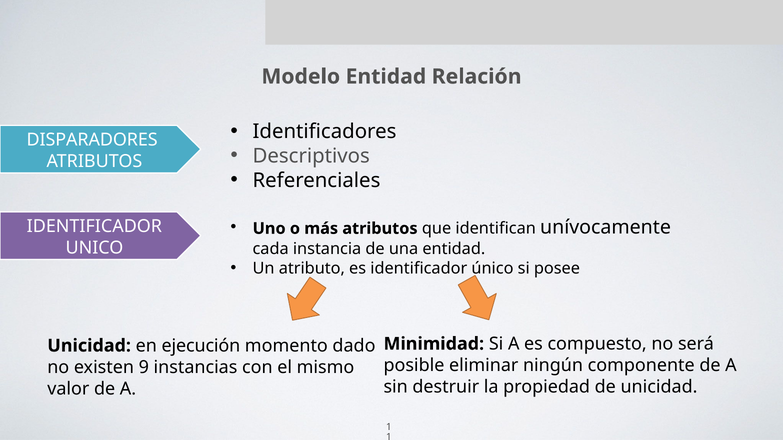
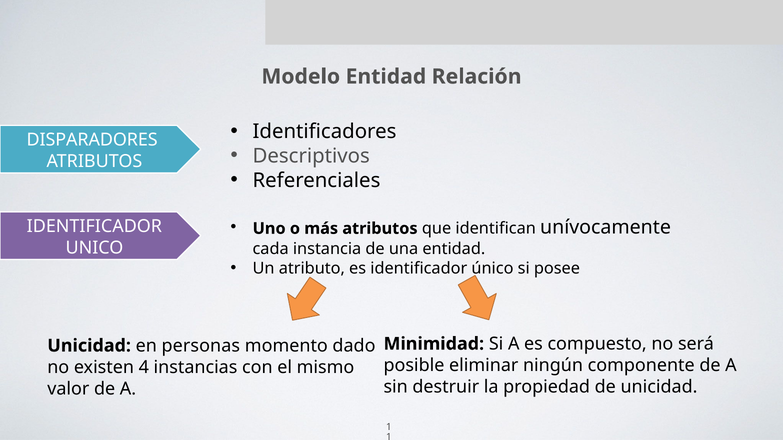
ejecución: ejecución -> personas
9: 9 -> 4
